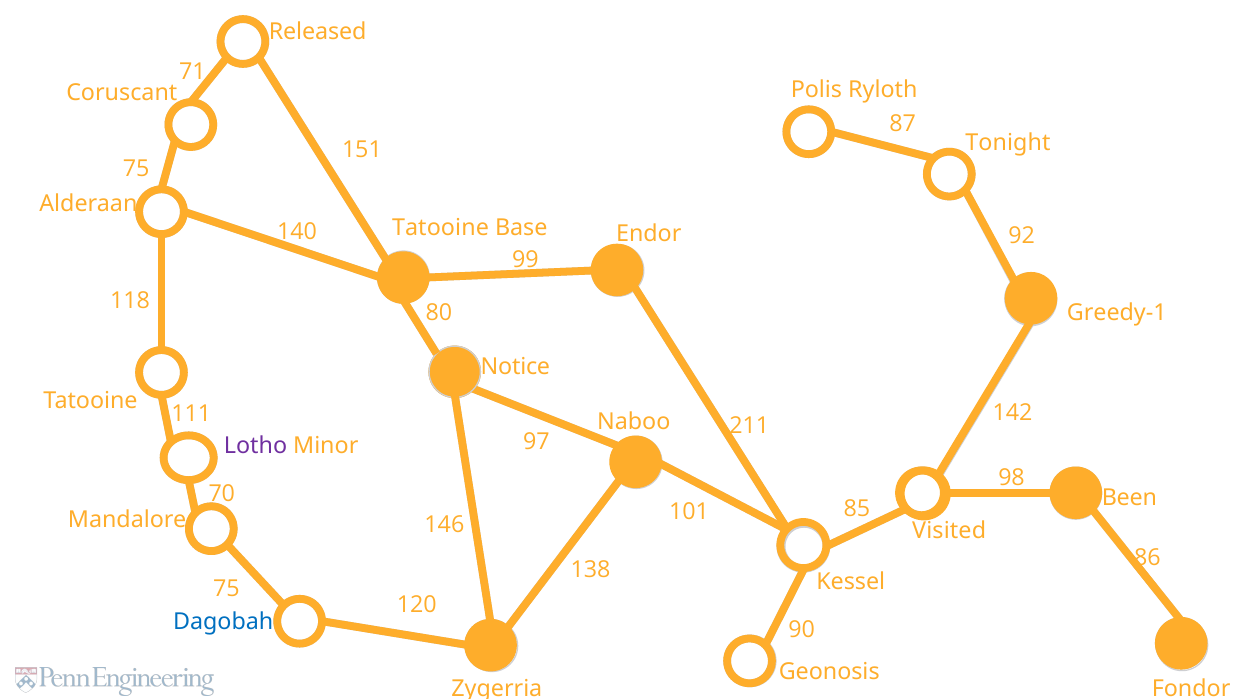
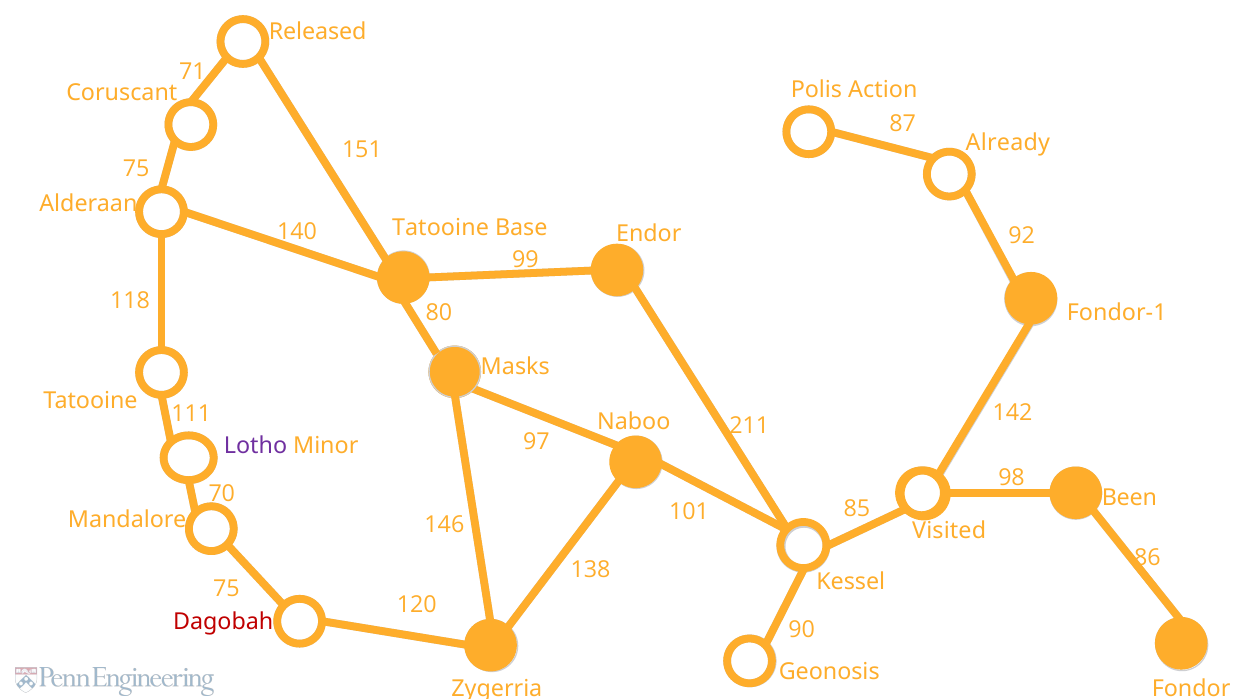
Ryloth: Ryloth -> Action
Tonight: Tonight -> Already
Greedy-1: Greedy-1 -> Fondor-1
Notice: Notice -> Masks
Dagobah colour: blue -> red
